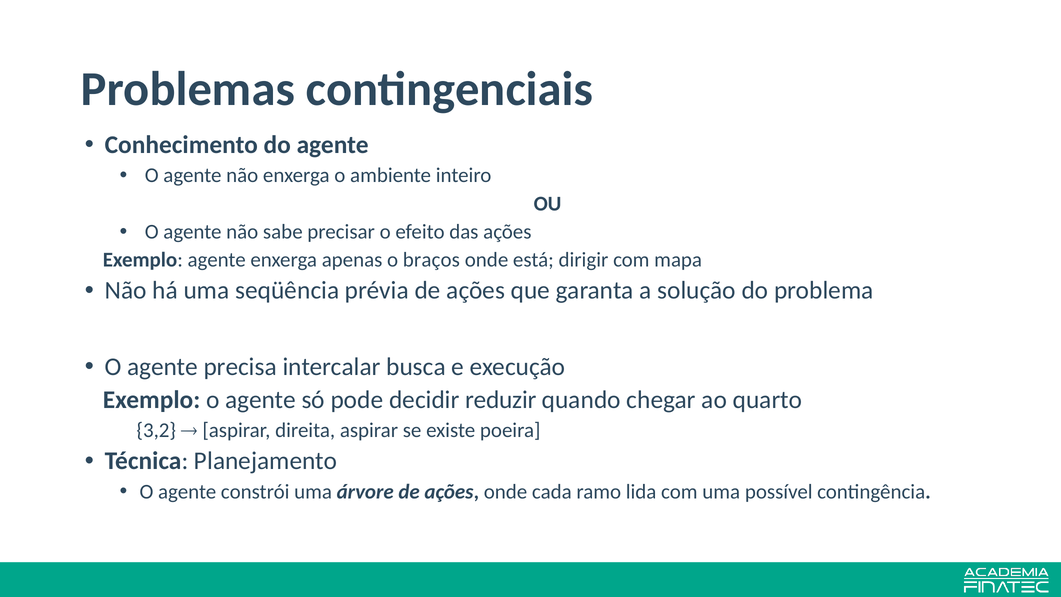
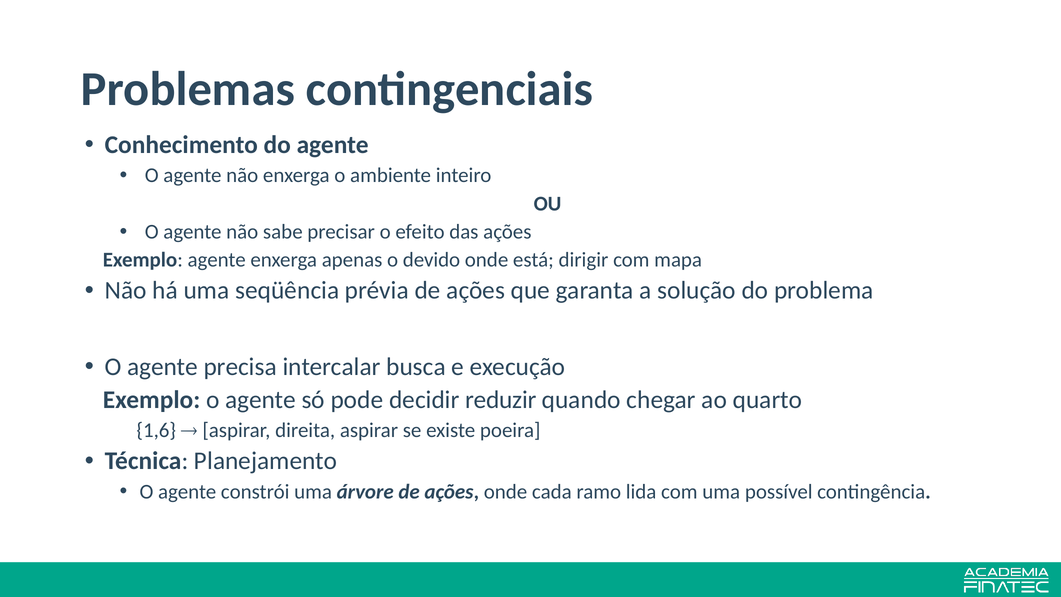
braços: braços -> devido
3,2: 3,2 -> 1,6
